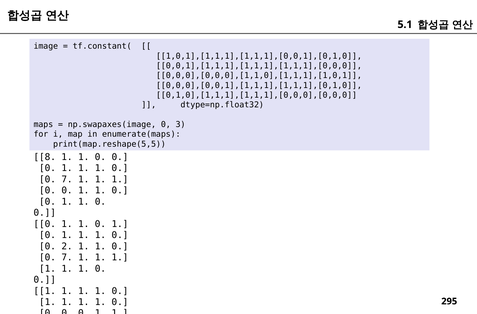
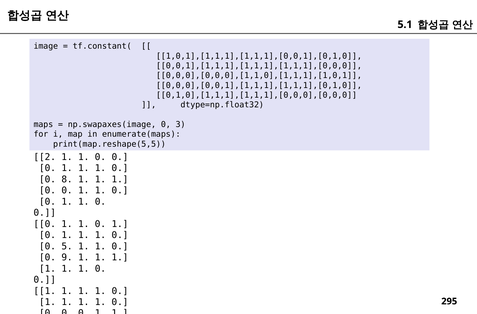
8: 8 -> 2
7 at (67, 179): 7 -> 8
2: 2 -> 5
7 at (67, 257): 7 -> 9
